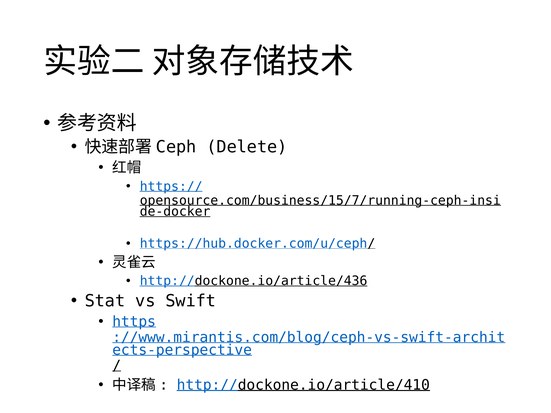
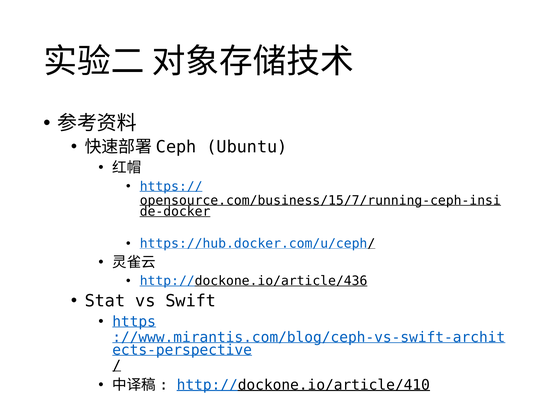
Delete: Delete -> Ubuntu
